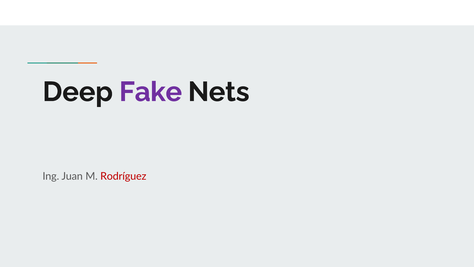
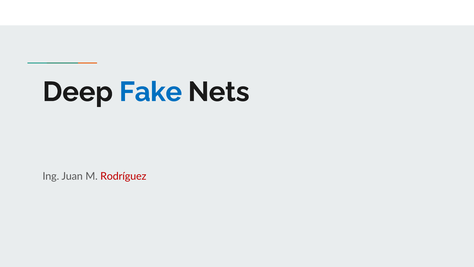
Fake colour: purple -> blue
